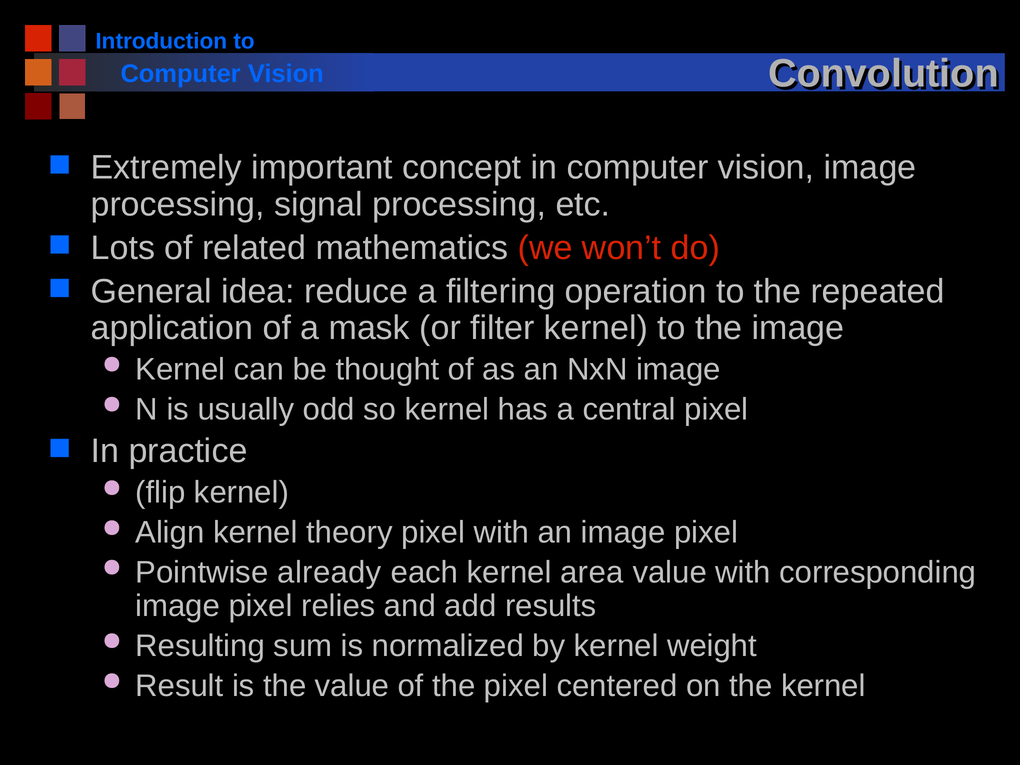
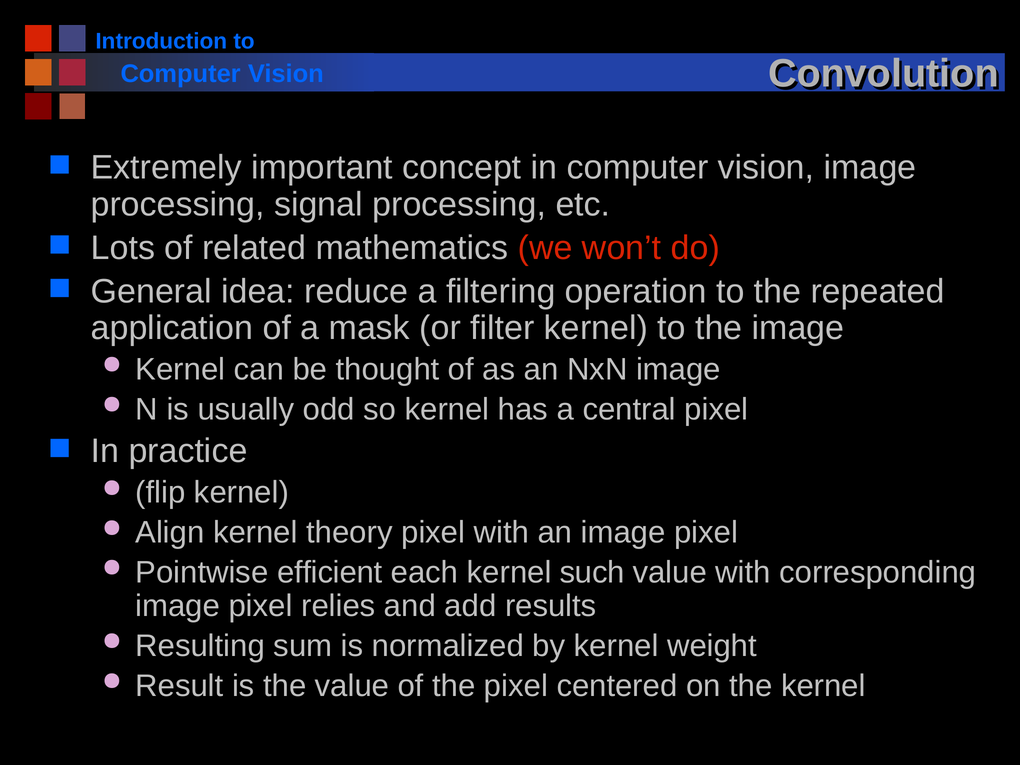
already: already -> efficient
area: area -> such
